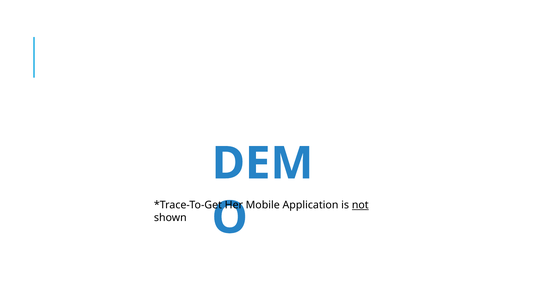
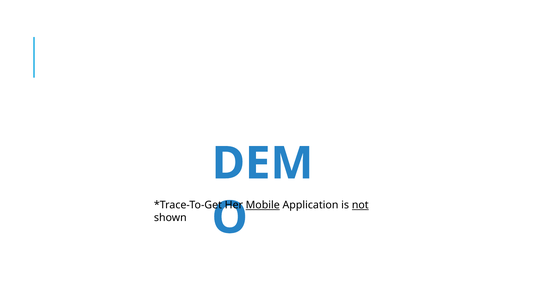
Mobile underline: none -> present
